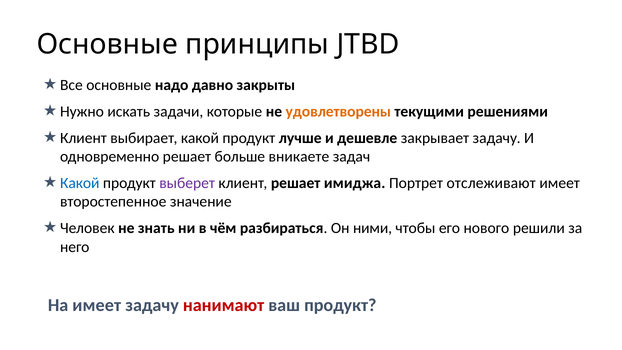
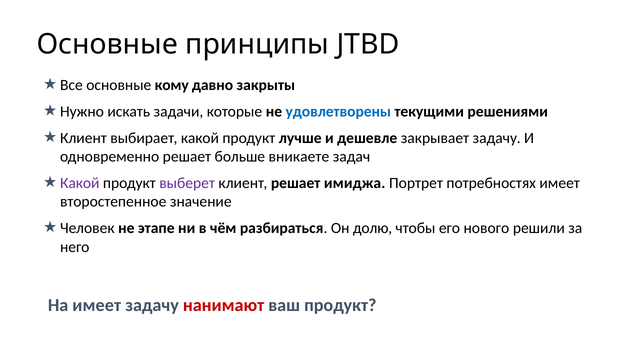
надо: надо -> кому
удовлетворены colour: orange -> blue
Какой at (80, 183) colour: blue -> purple
отслеживают: отслеживают -> потребностях
знать: знать -> этапе
ними: ними -> долю
